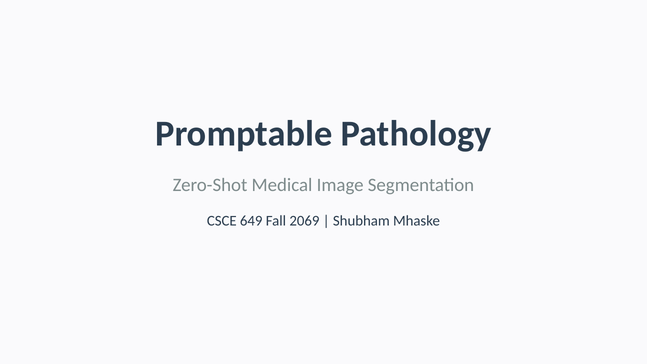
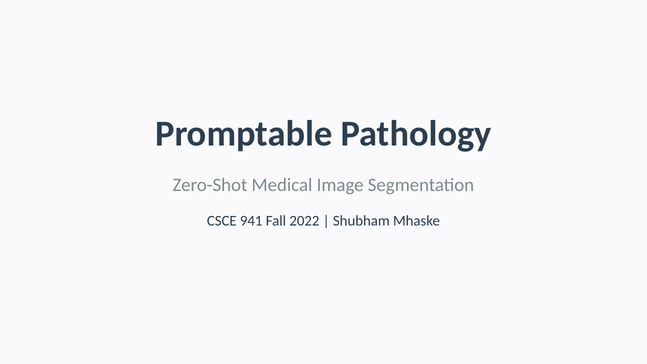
649: 649 -> 941
2069: 2069 -> 2022
